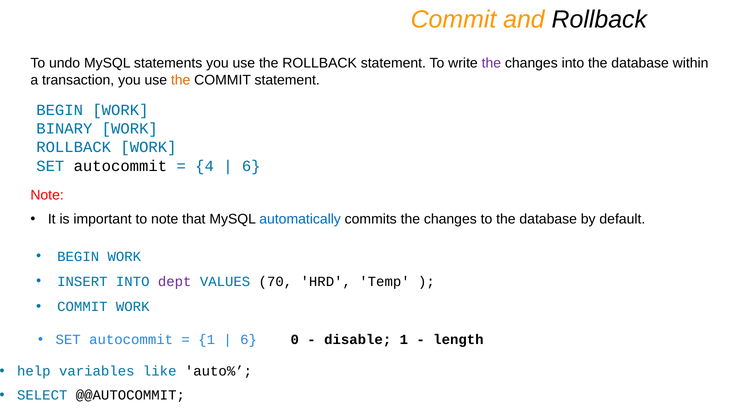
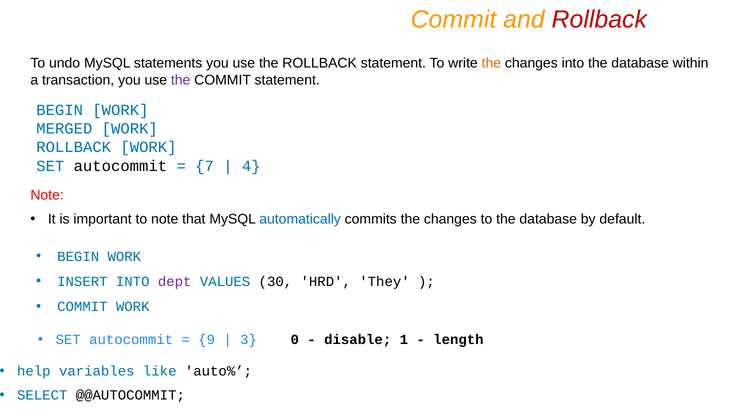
Rollback at (599, 19) colour: black -> red
the at (491, 63) colour: purple -> orange
the at (181, 80) colour: orange -> purple
BINARY: BINARY -> MERGED
4: 4 -> 7
6 at (251, 166): 6 -> 4
70: 70 -> 30
Temp: Temp -> They
1 at (207, 340): 1 -> 9
6 at (249, 340): 6 -> 3
